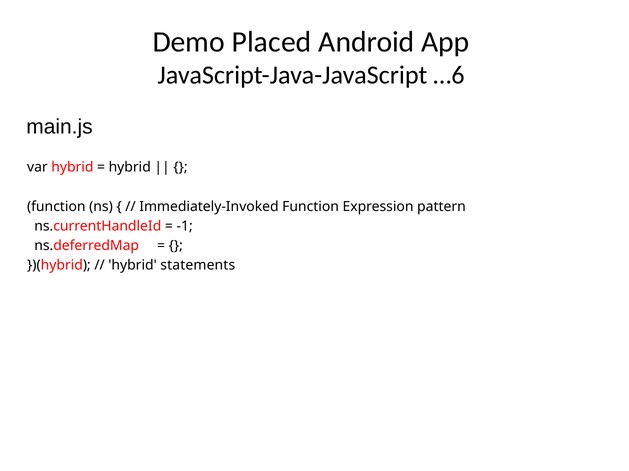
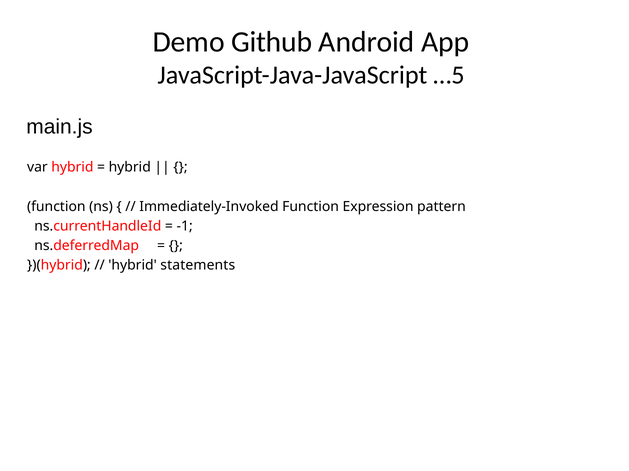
Placed: Placed -> Github
…6: …6 -> …5
